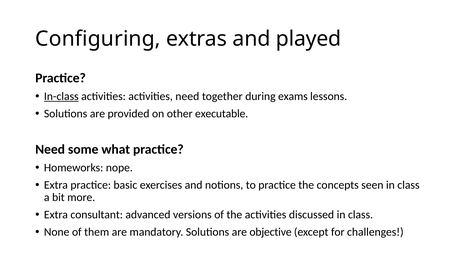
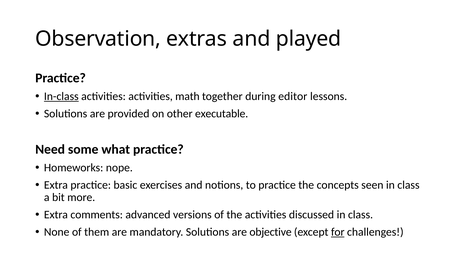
Configuring: Configuring -> Observation
activities need: need -> math
exams: exams -> editor
consultant: consultant -> comments
for underline: none -> present
